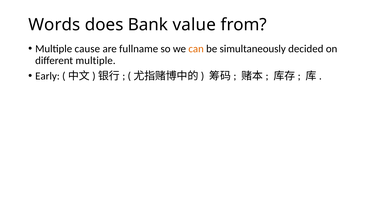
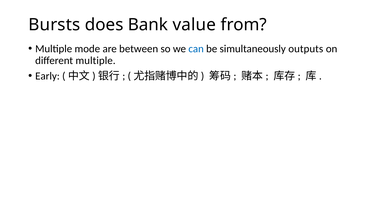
Words: Words -> Bursts
cause: cause -> mode
fullname: fullname -> between
can colour: orange -> blue
decided: decided -> outputs
